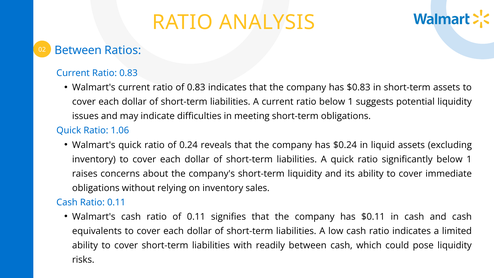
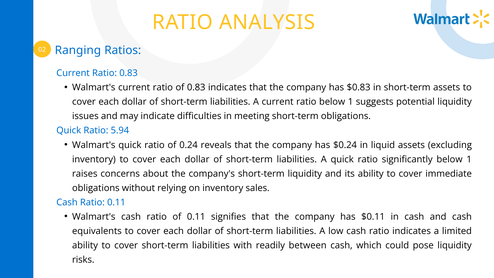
Between at (78, 50): Between -> Ranging
1.06: 1.06 -> 5.94
